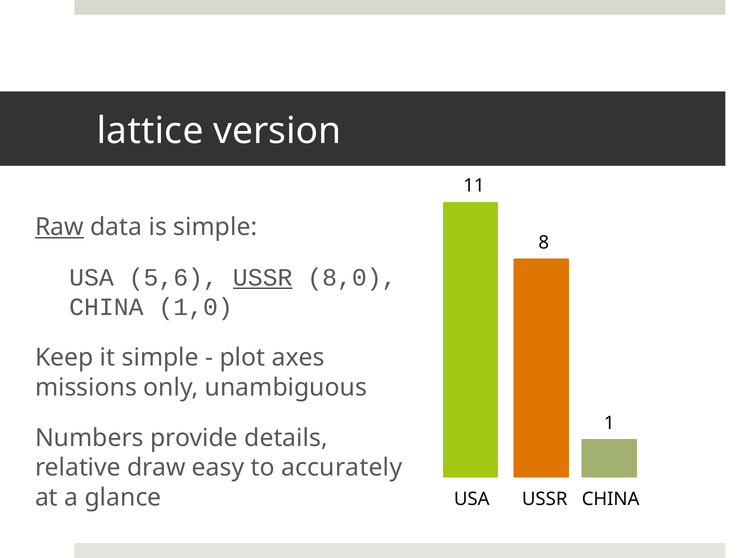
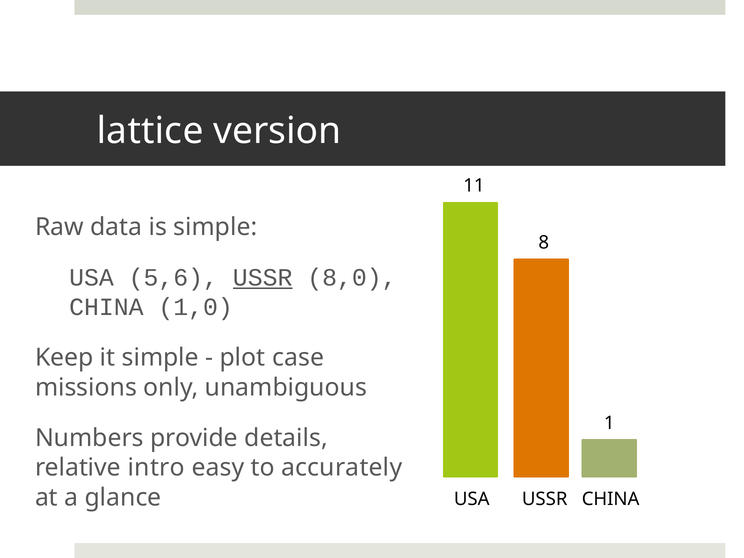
Raw underline: present -> none
axes: axes -> case
draw: draw -> intro
